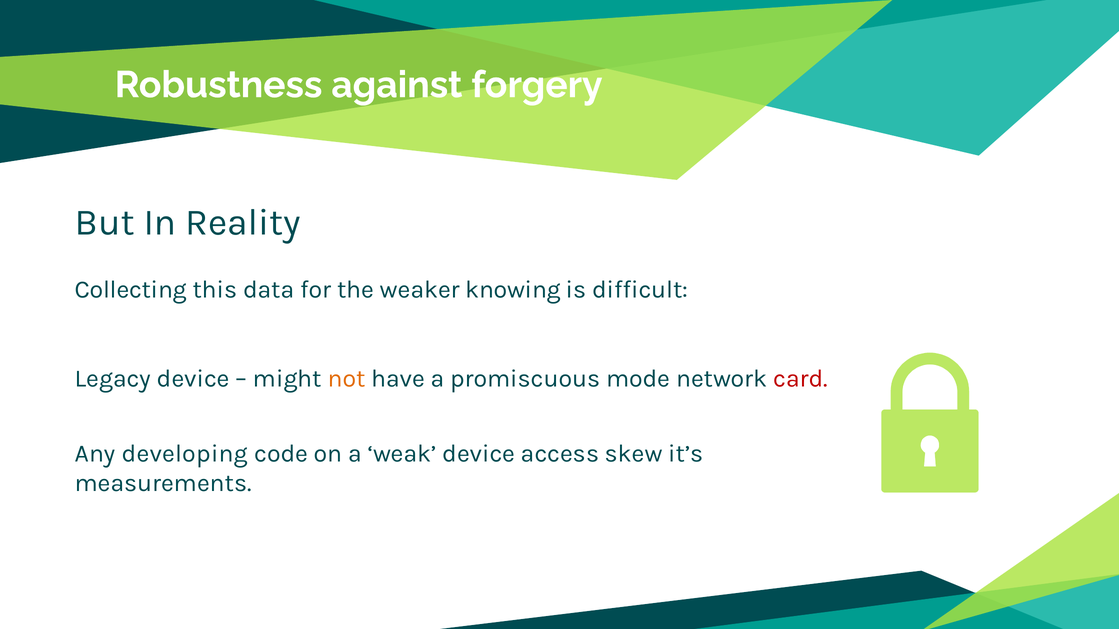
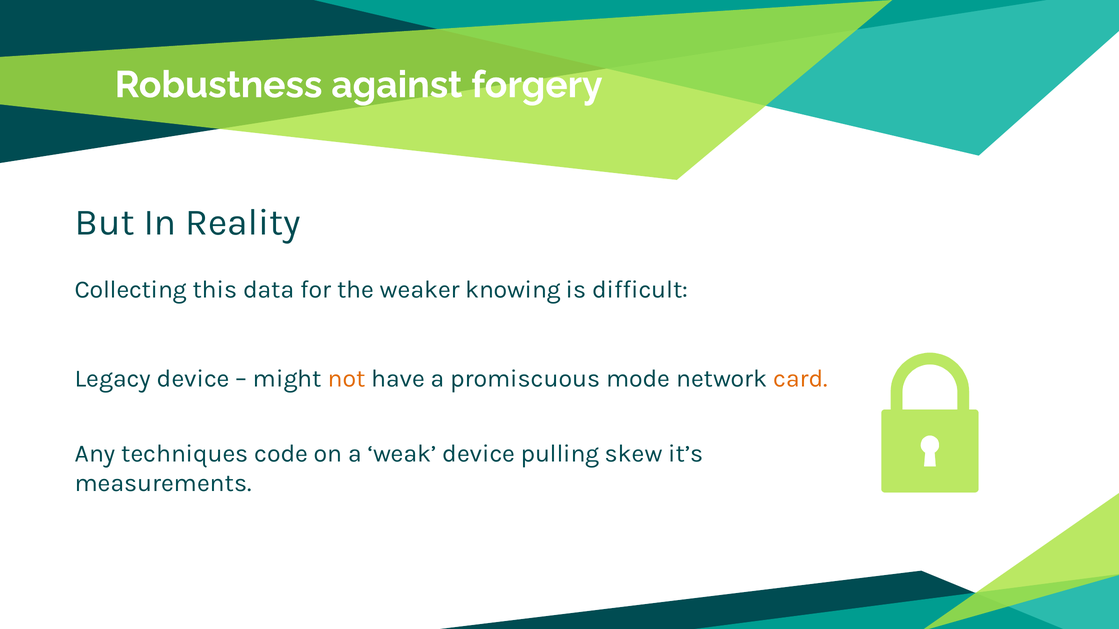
card colour: red -> orange
developing: developing -> techniques
access: access -> pulling
